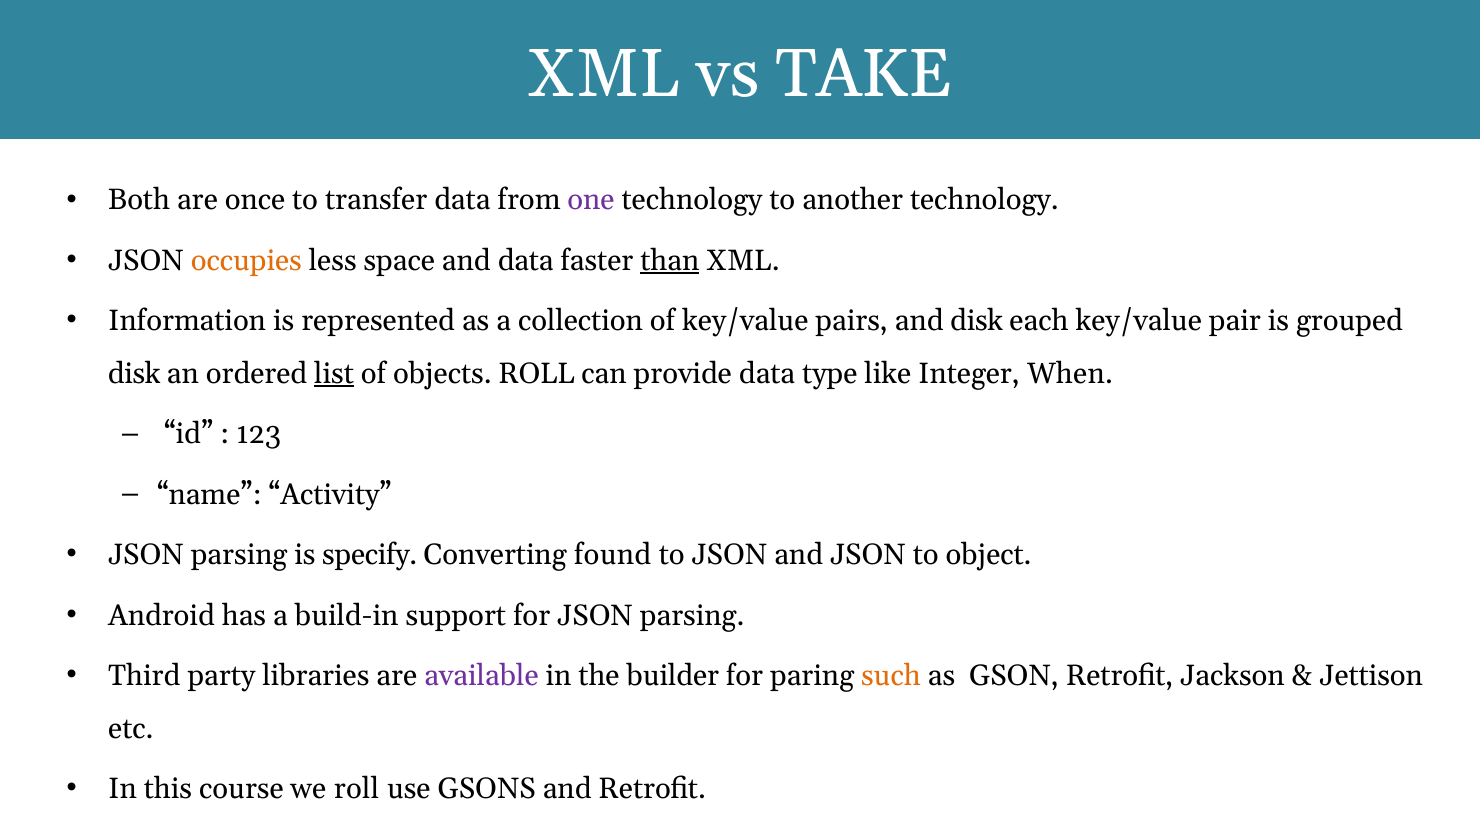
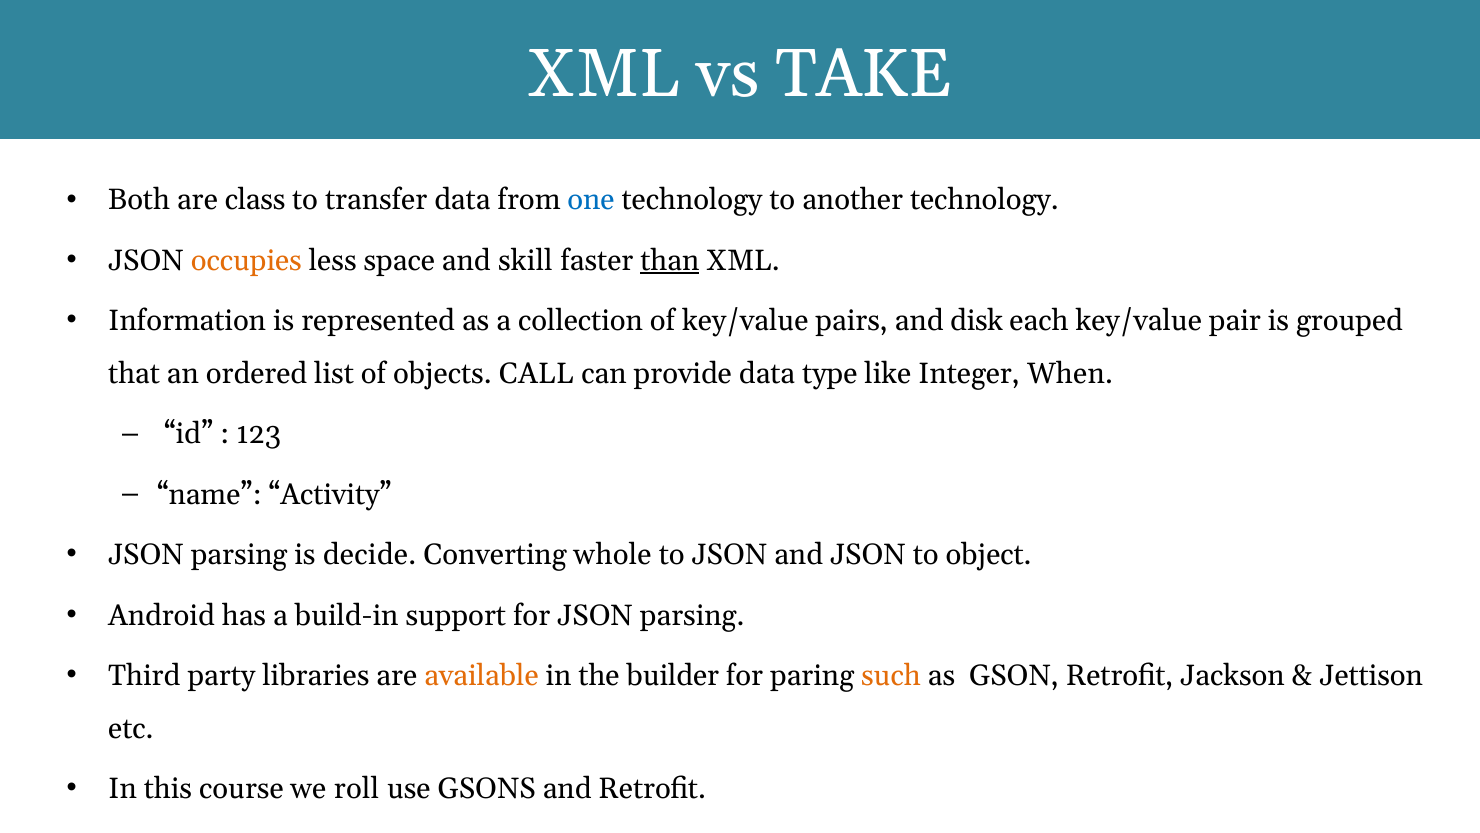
once: once -> class
one colour: purple -> blue
and data: data -> skill
disk at (134, 373): disk -> that
list underline: present -> none
objects ROLL: ROLL -> CALL
specify: specify -> decide
found: found -> whole
available colour: purple -> orange
